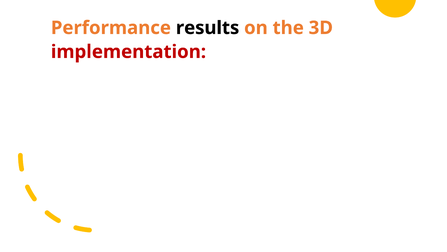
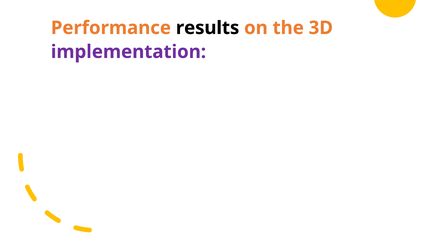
implementation colour: red -> purple
